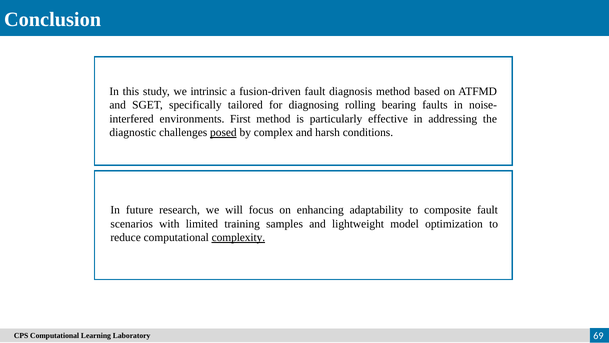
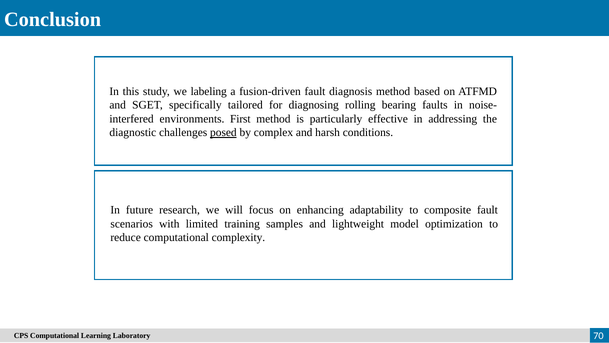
intrinsic: intrinsic -> labeling
complexity underline: present -> none
69: 69 -> 70
